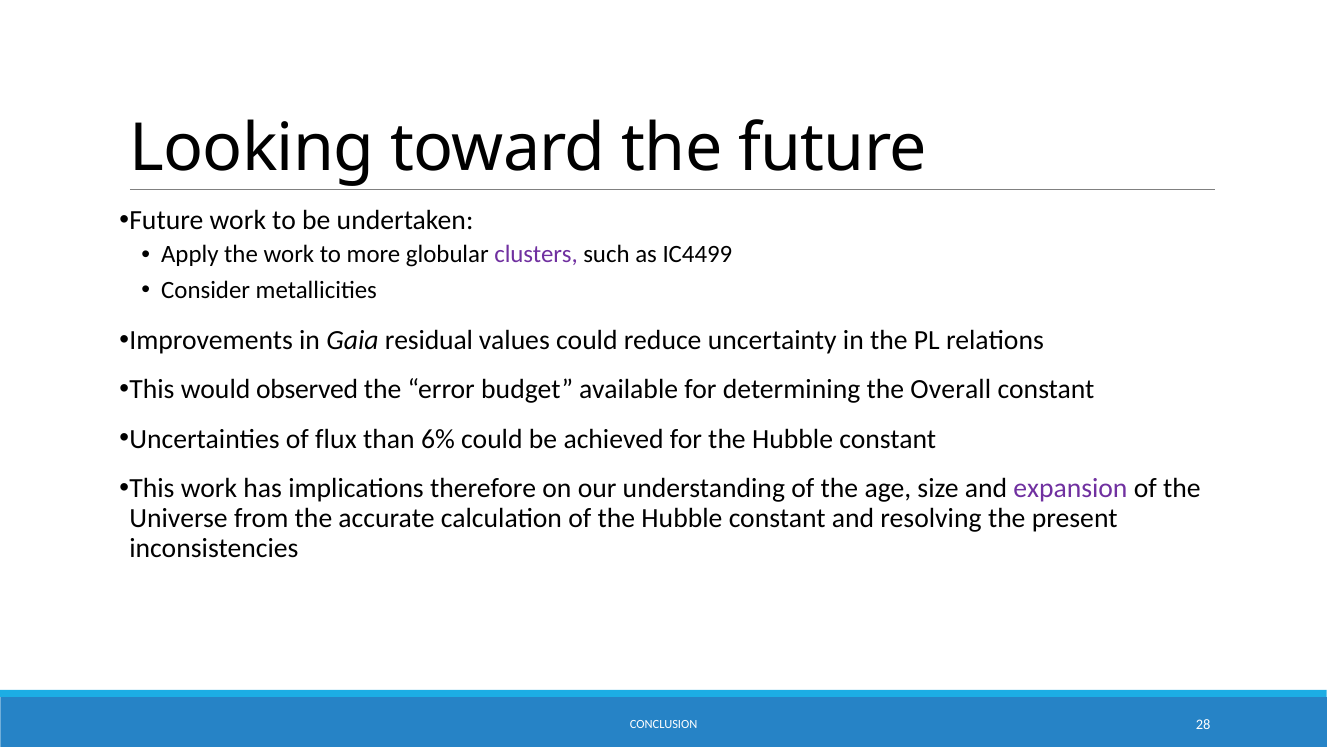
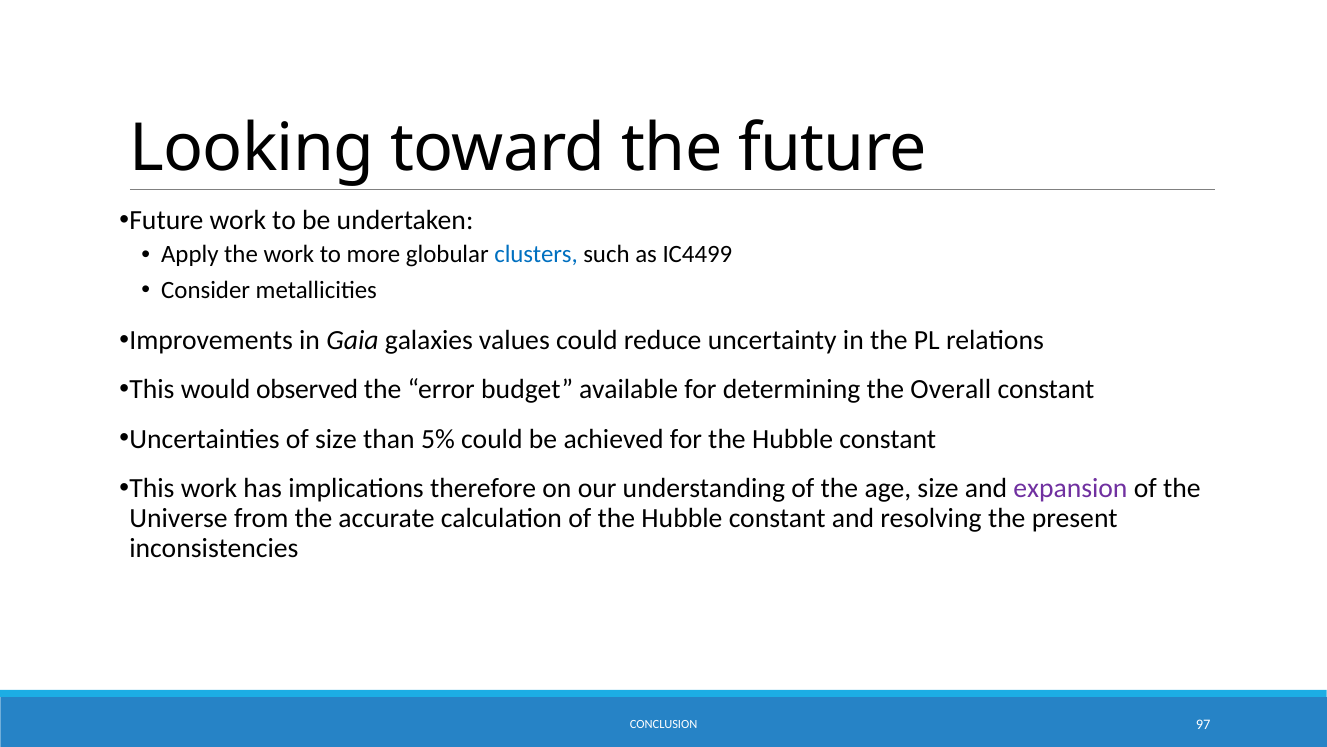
clusters colour: purple -> blue
residual: residual -> galaxies
of flux: flux -> size
6%: 6% -> 5%
28: 28 -> 97
